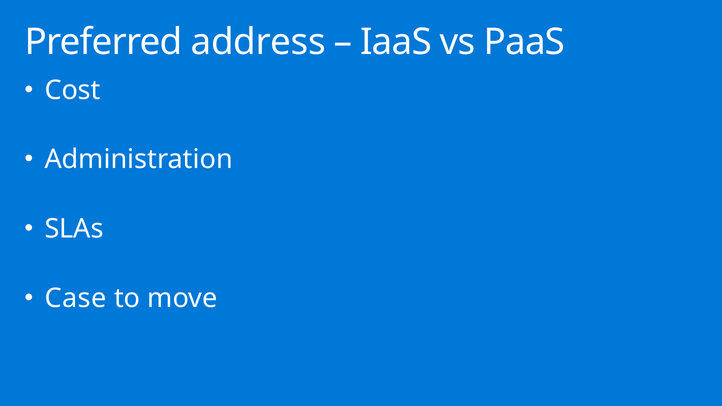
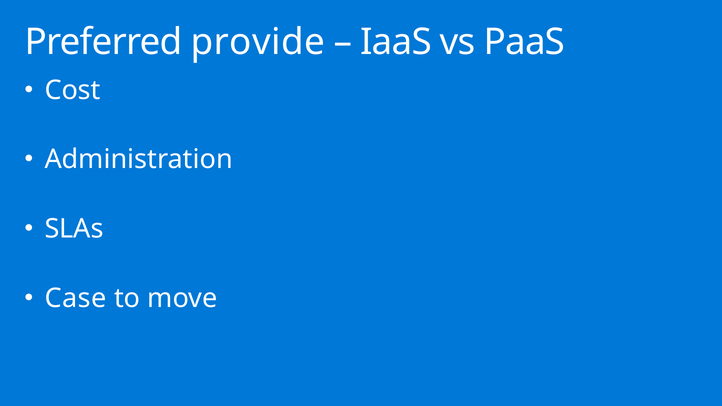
address: address -> provide
